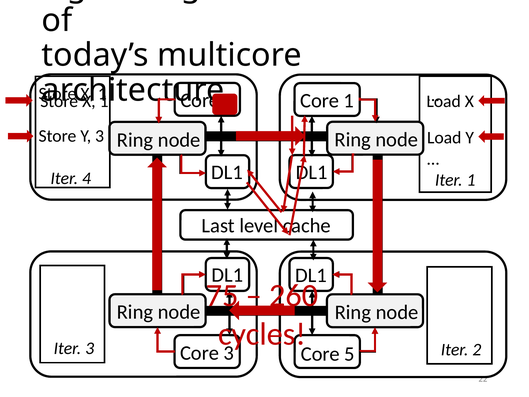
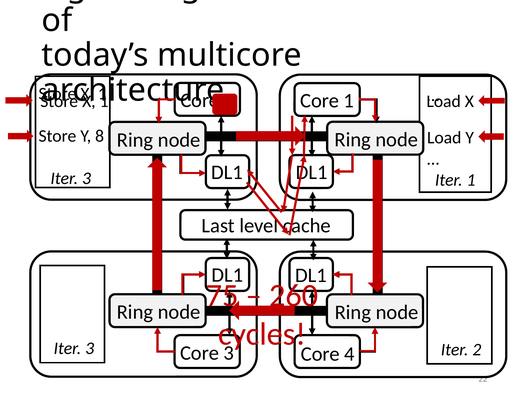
Y 3: 3 -> 8
4 at (87, 178): 4 -> 3
5: 5 -> 4
